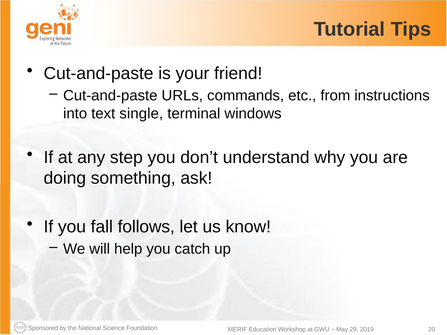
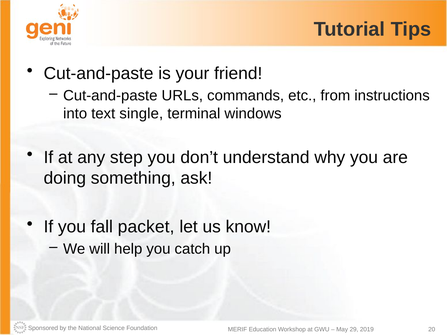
follows: follows -> packet
